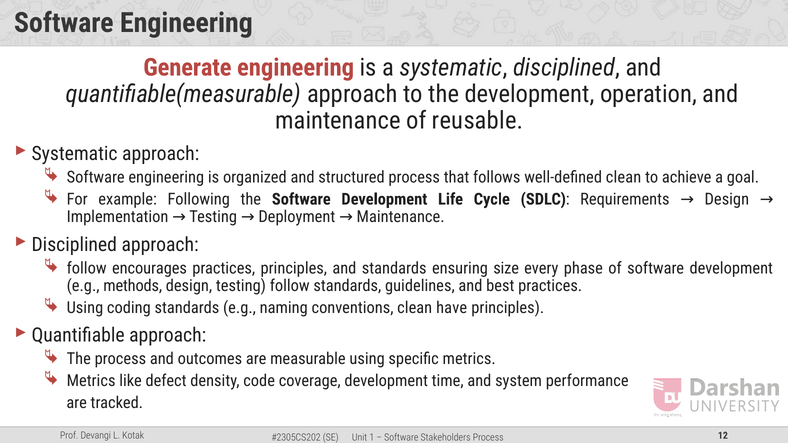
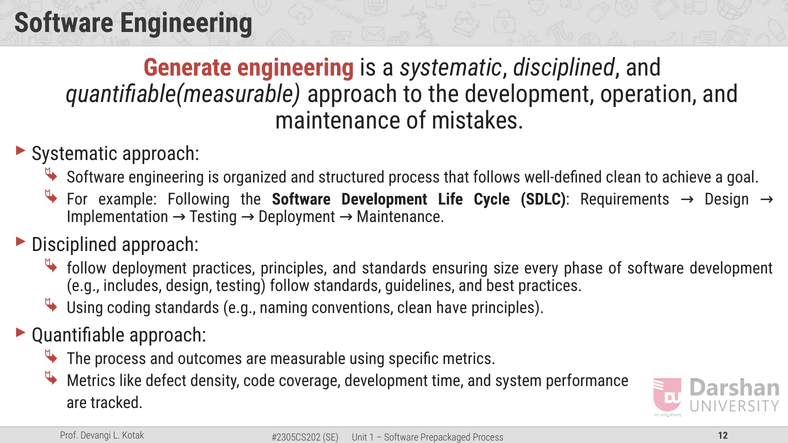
reusable: reusable -> mistakes
follow encourages: encourages -> deployment
methods: methods -> includes
Stakeholders: Stakeholders -> Prepackaged
